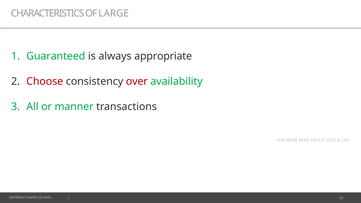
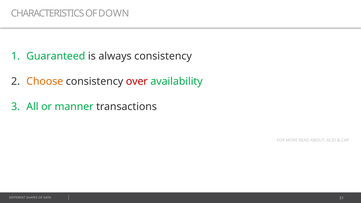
LARGE: LARGE -> DOWN
always appropriate: appropriate -> consistency
Choose colour: red -> orange
